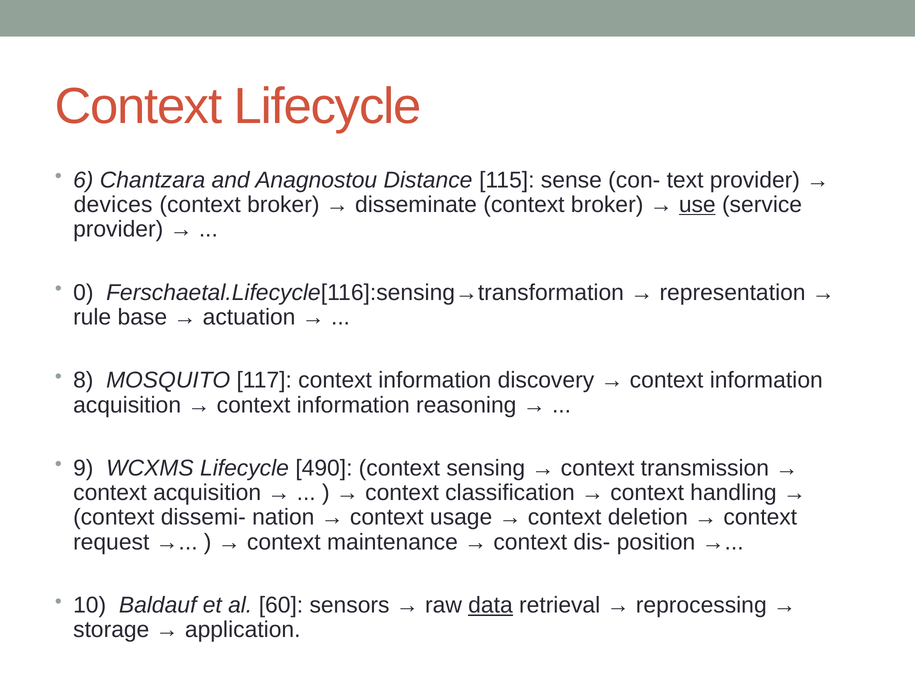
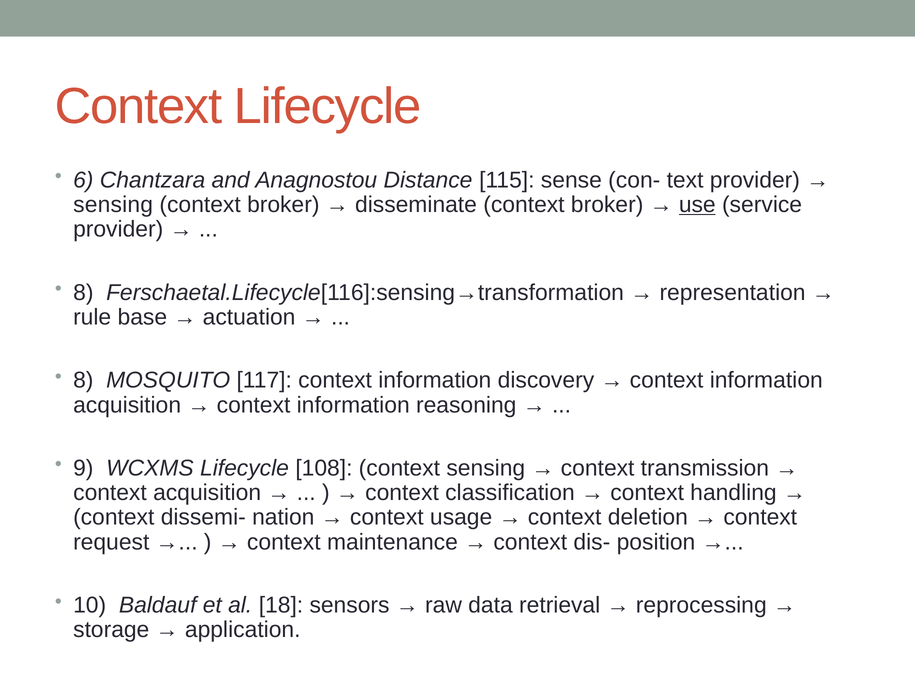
devices at (113, 205): devices -> sensing
0 at (83, 293): 0 -> 8
490: 490 -> 108
60: 60 -> 18
data underline: present -> none
